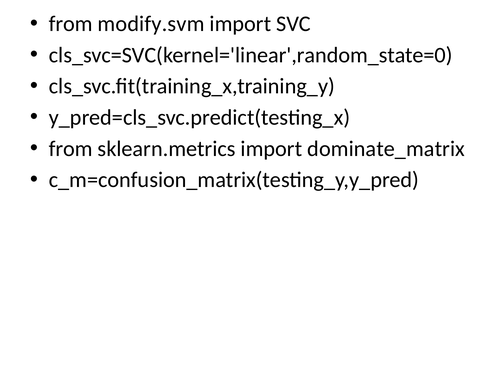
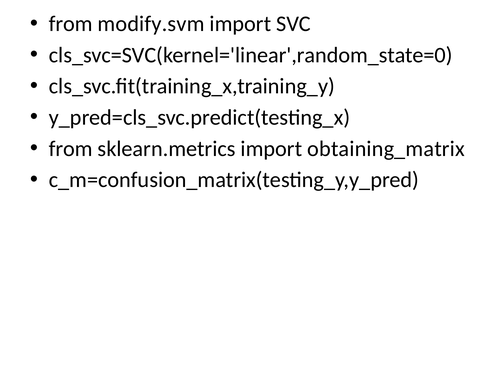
dominate_matrix: dominate_matrix -> obtaining_matrix
